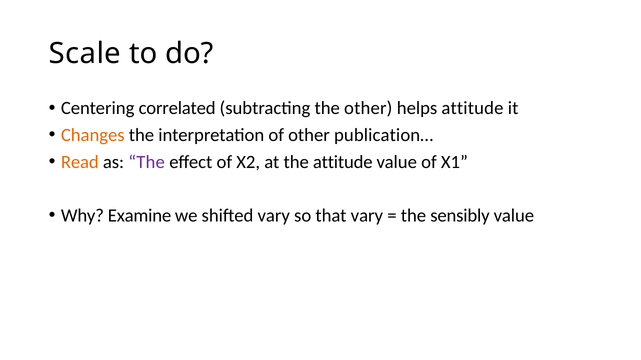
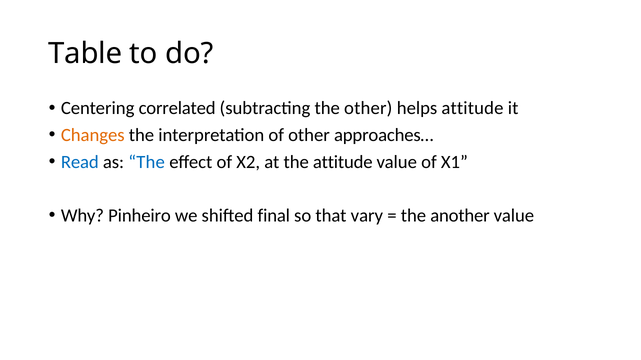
Scale: Scale -> Table
publication…: publication… -> approaches…
Read colour: orange -> blue
The at (147, 162) colour: purple -> blue
Examine: Examine -> Pinheiro
shifted vary: vary -> final
sensibly: sensibly -> another
